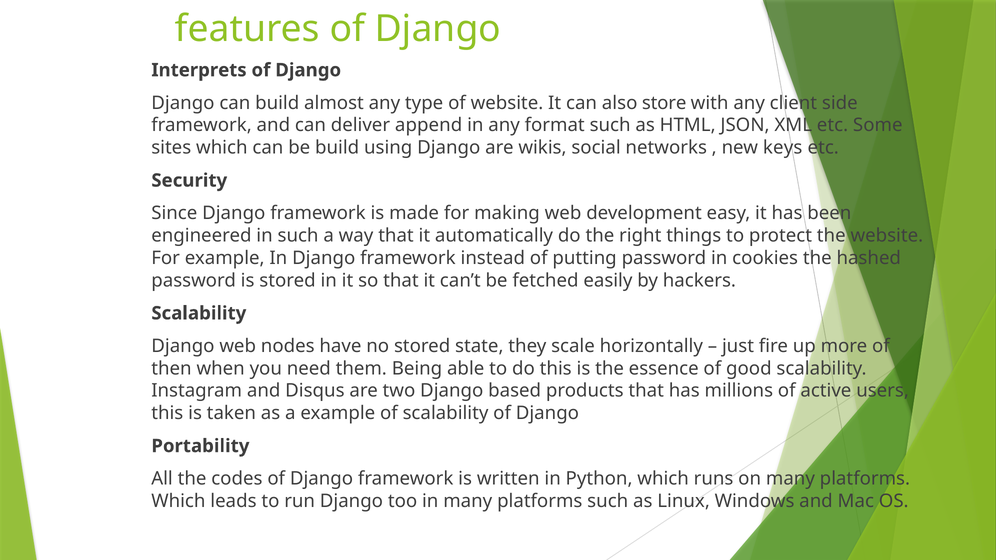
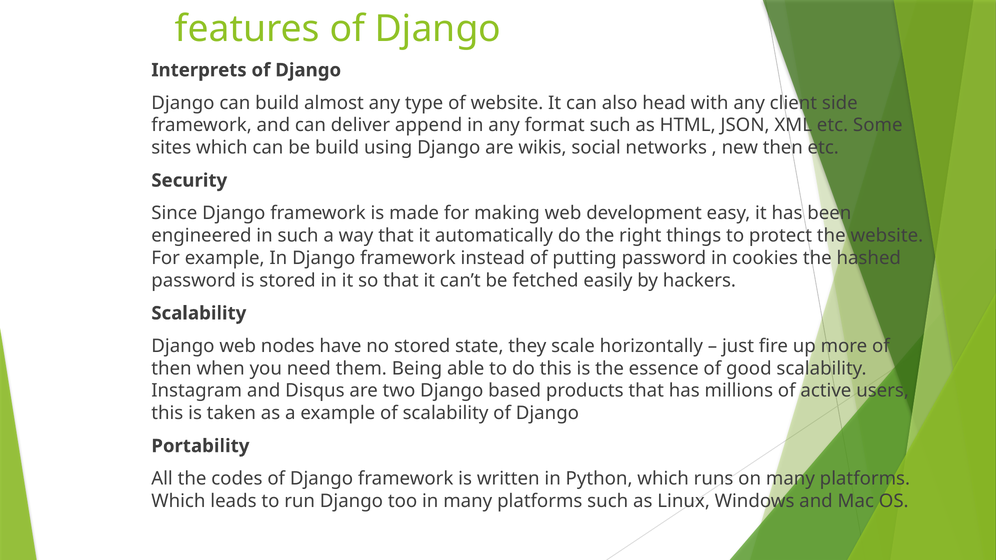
store: store -> head
new keys: keys -> then
